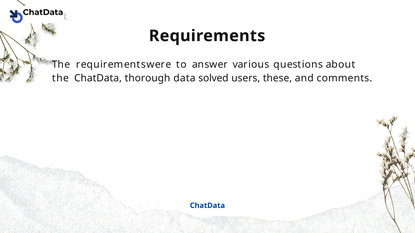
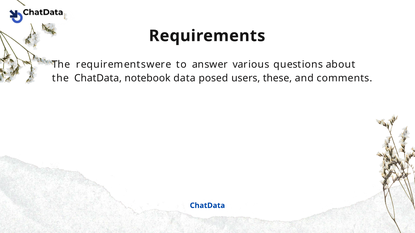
thorough: thorough -> notebook
solved: solved -> posed
